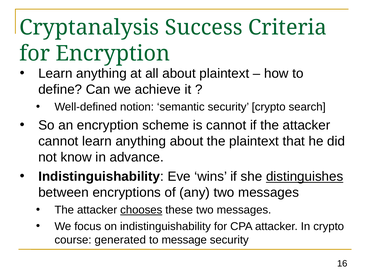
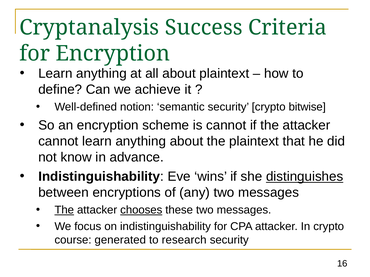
search: search -> bitwise
The at (64, 210) underline: none -> present
message: message -> research
